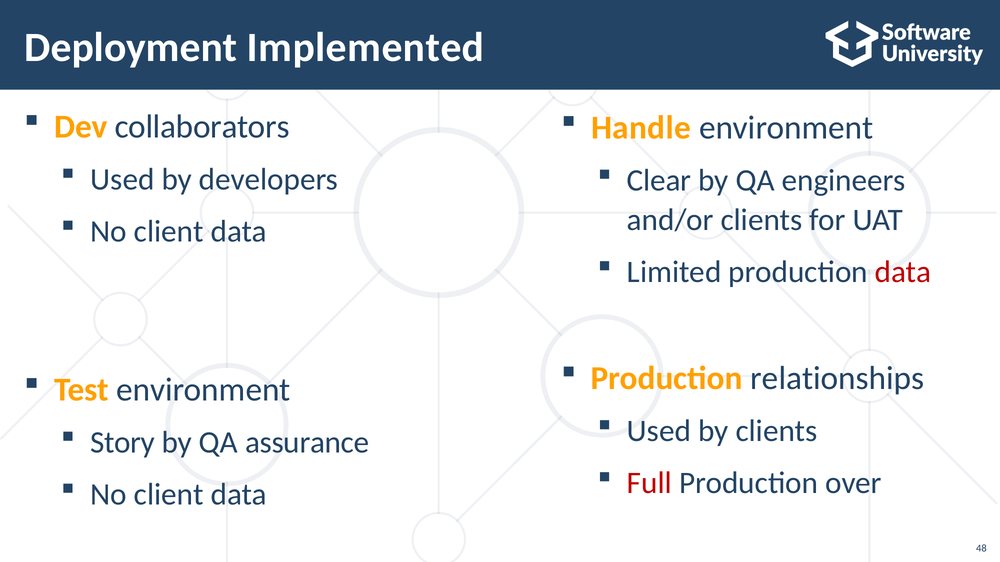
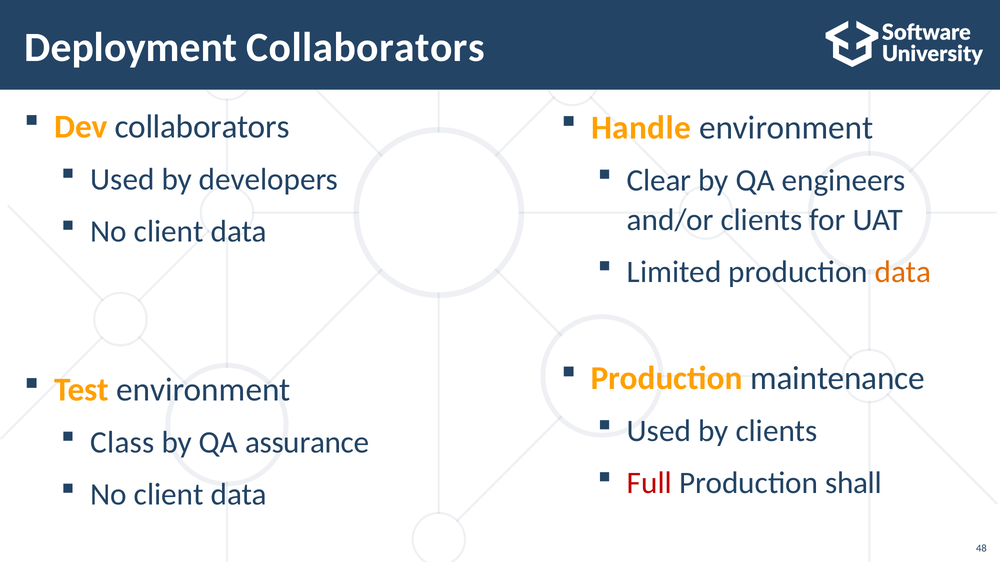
Deployment Implemented: Implemented -> Collaborators
data at (903, 272) colour: red -> orange
relationships: relationships -> maintenance
Story: Story -> Class
over: over -> shall
